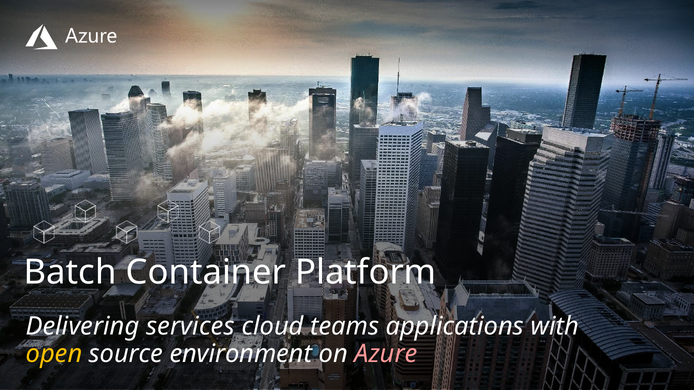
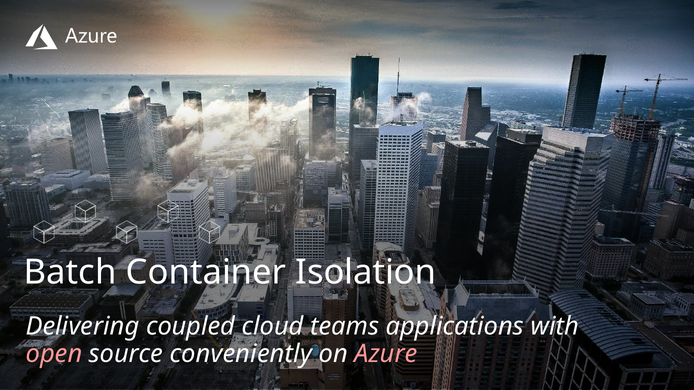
Platform: Platform -> Isolation
services: services -> coupled
open colour: yellow -> pink
environment: environment -> conveniently
